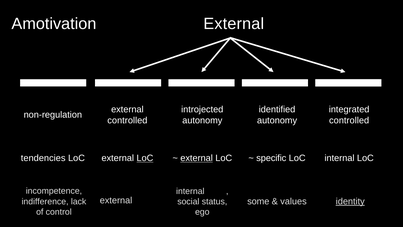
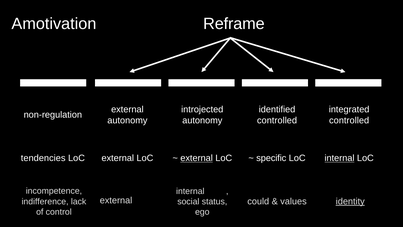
External at (234, 24): External -> Reframe
controlled at (127, 120): controlled -> autonomy
autonomy at (277, 120): autonomy -> controlled
LoC at (145, 158) underline: present -> none
internal at (339, 158) underline: none -> present
some: some -> could
